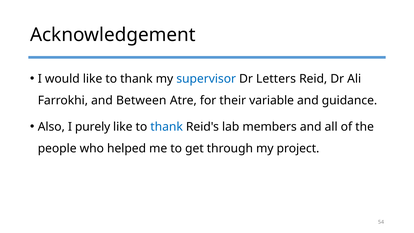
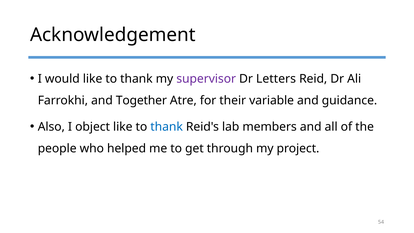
supervisor colour: blue -> purple
Between: Between -> Together
purely: purely -> object
